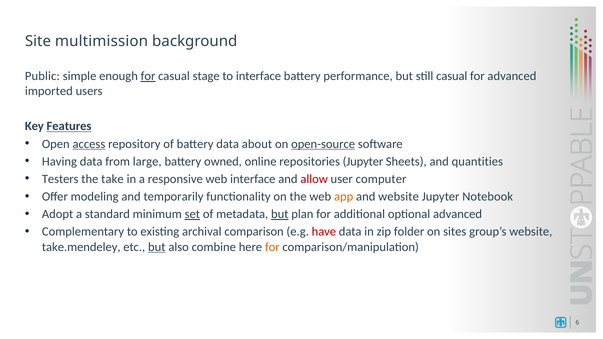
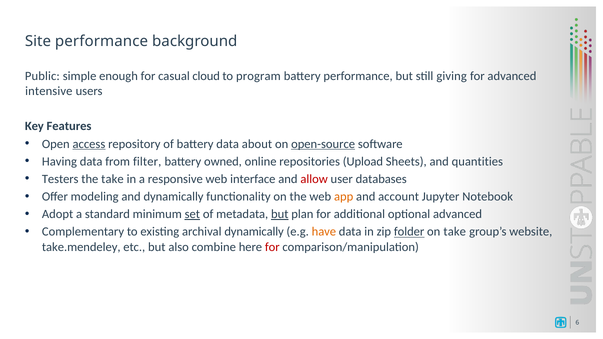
Site multimission: multimission -> performance
for at (148, 76) underline: present -> none
stage: stage -> cloud
to interface: interface -> program
still casual: casual -> giving
imported: imported -> intensive
Features underline: present -> none
large: large -> filter
repositories Jupyter: Jupyter -> Upload
computer: computer -> databases
and temporarily: temporarily -> dynamically
and website: website -> account
archival comparison: comparison -> dynamically
have colour: red -> orange
folder underline: none -> present
on sites: sites -> take
but at (157, 247) underline: present -> none
for at (272, 247) colour: orange -> red
